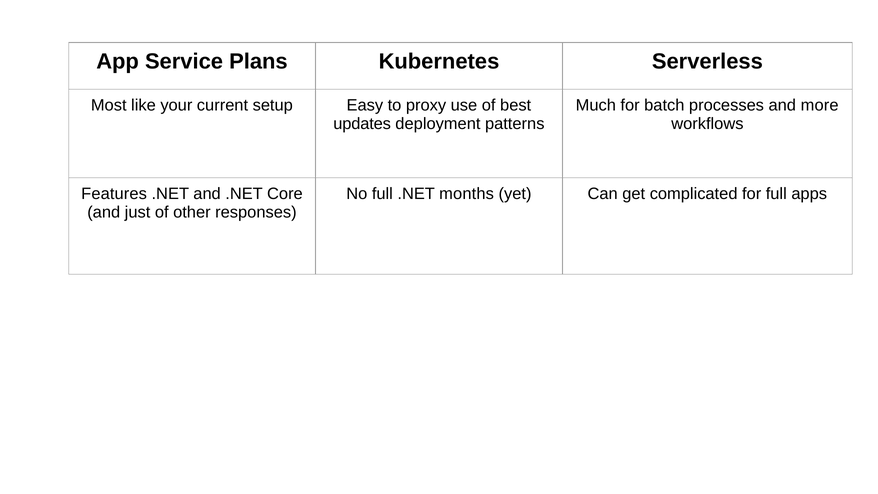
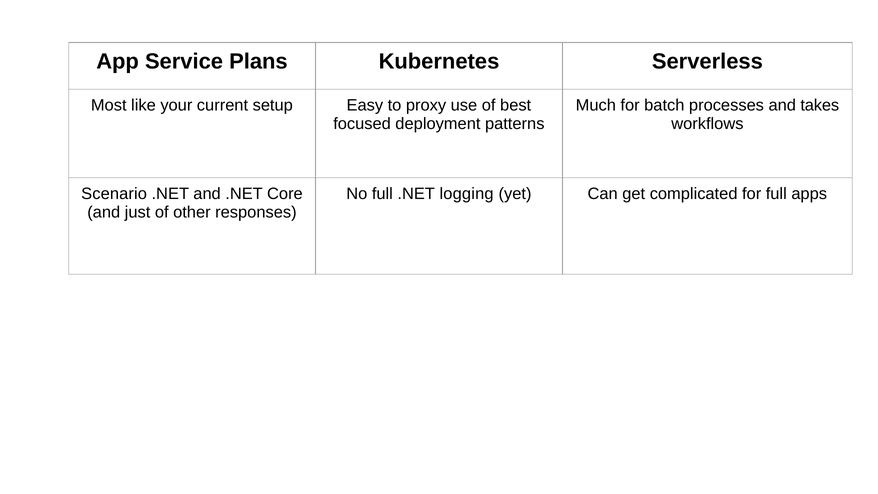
more: more -> takes
updates: updates -> focused
Features: Features -> Scenario
months: months -> logging
